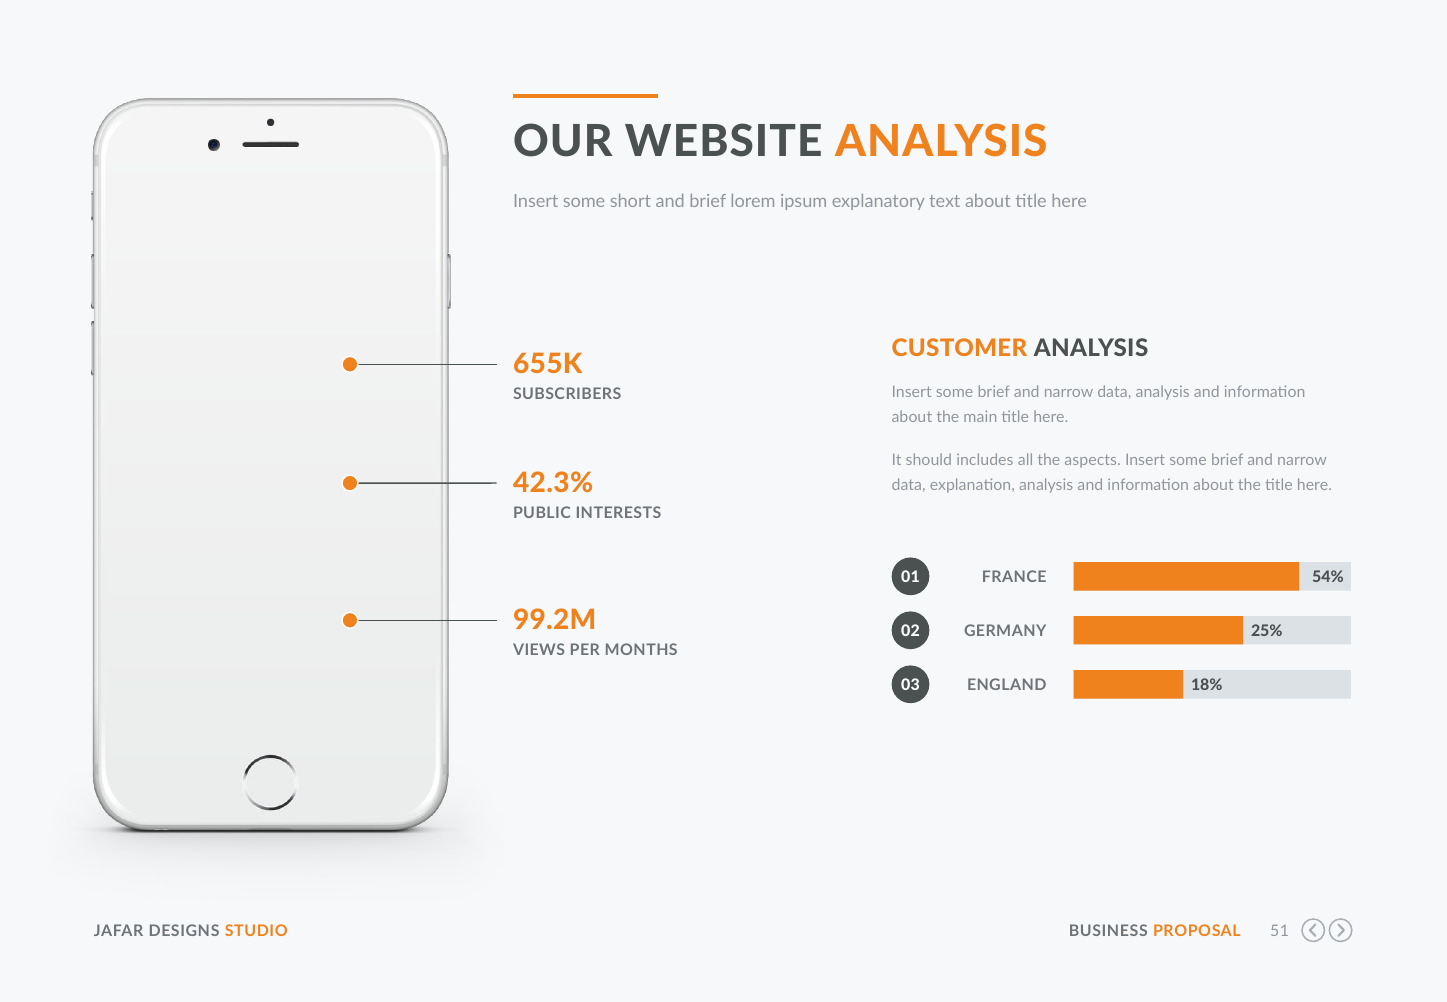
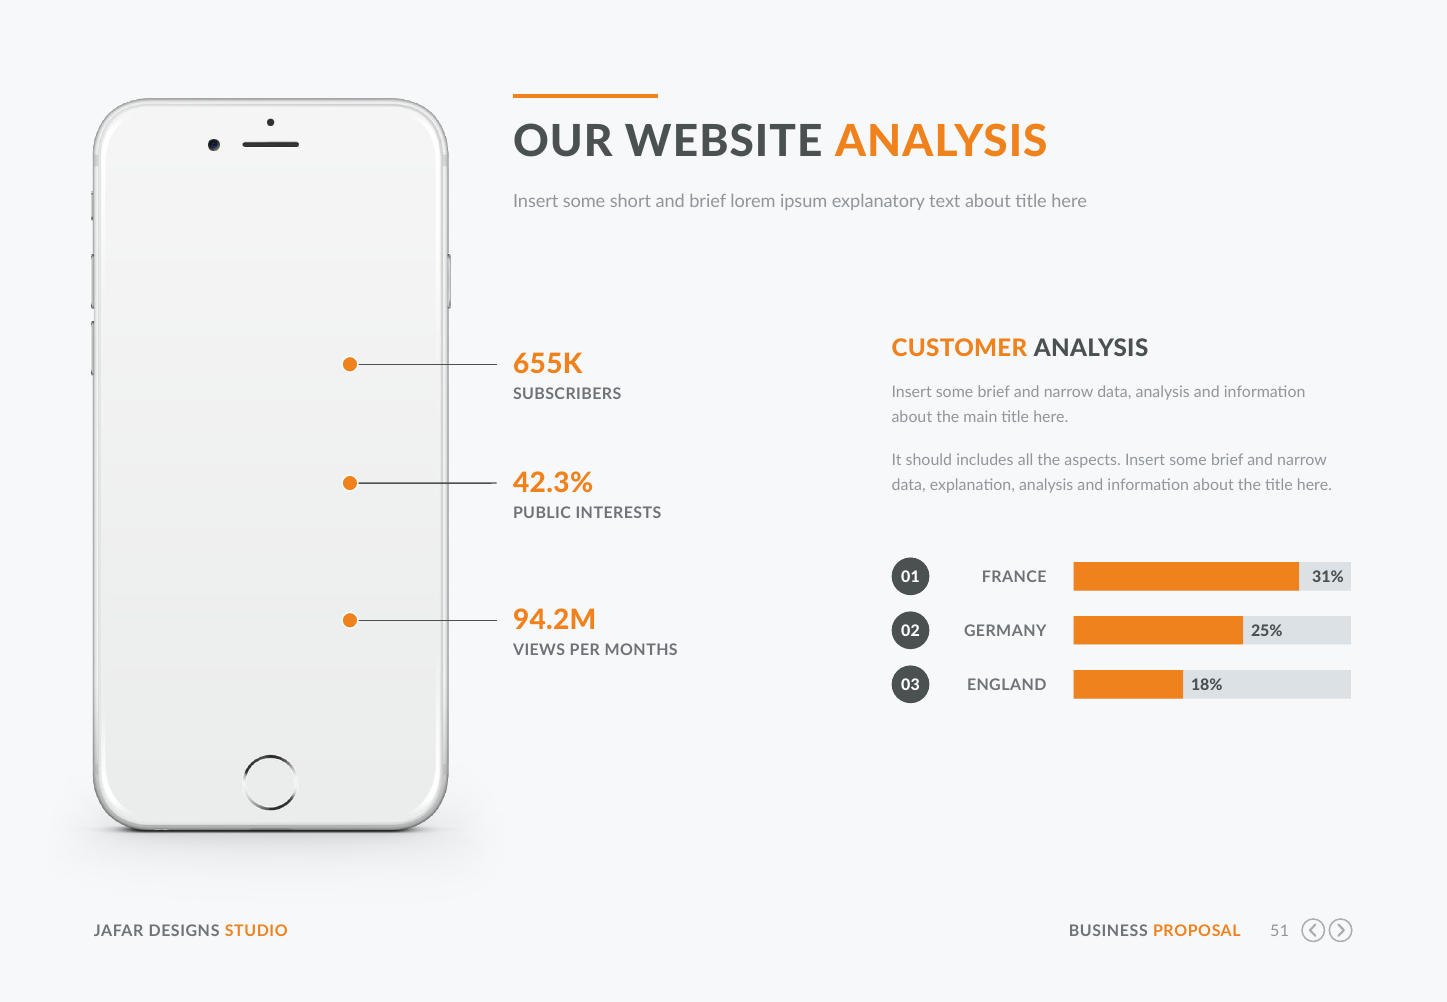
54%: 54% -> 31%
99.2M: 99.2M -> 94.2M
